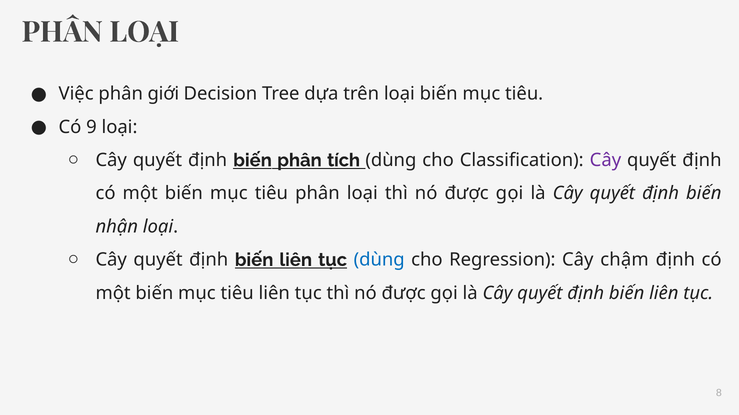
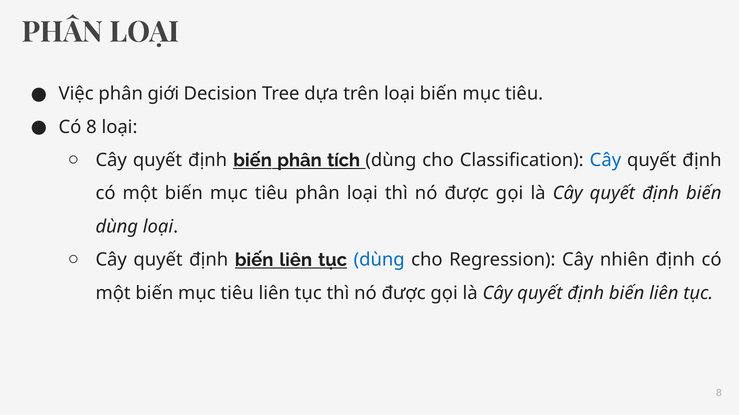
Có 9: 9 -> 8
Cây at (605, 160) colour: purple -> blue
nhận at (117, 227): nhận -> dùng
chậm: chậm -> nhiên
